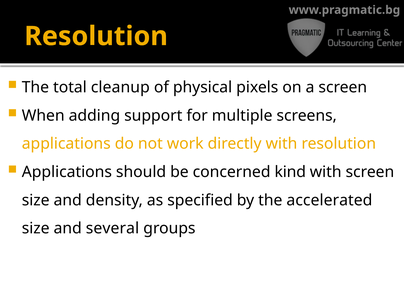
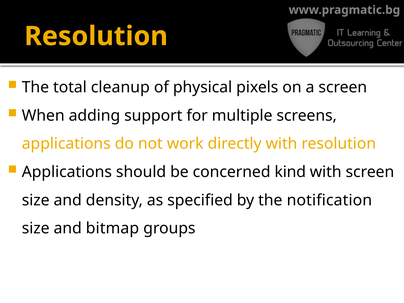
accelerated: accelerated -> notification
several: several -> bitmap
